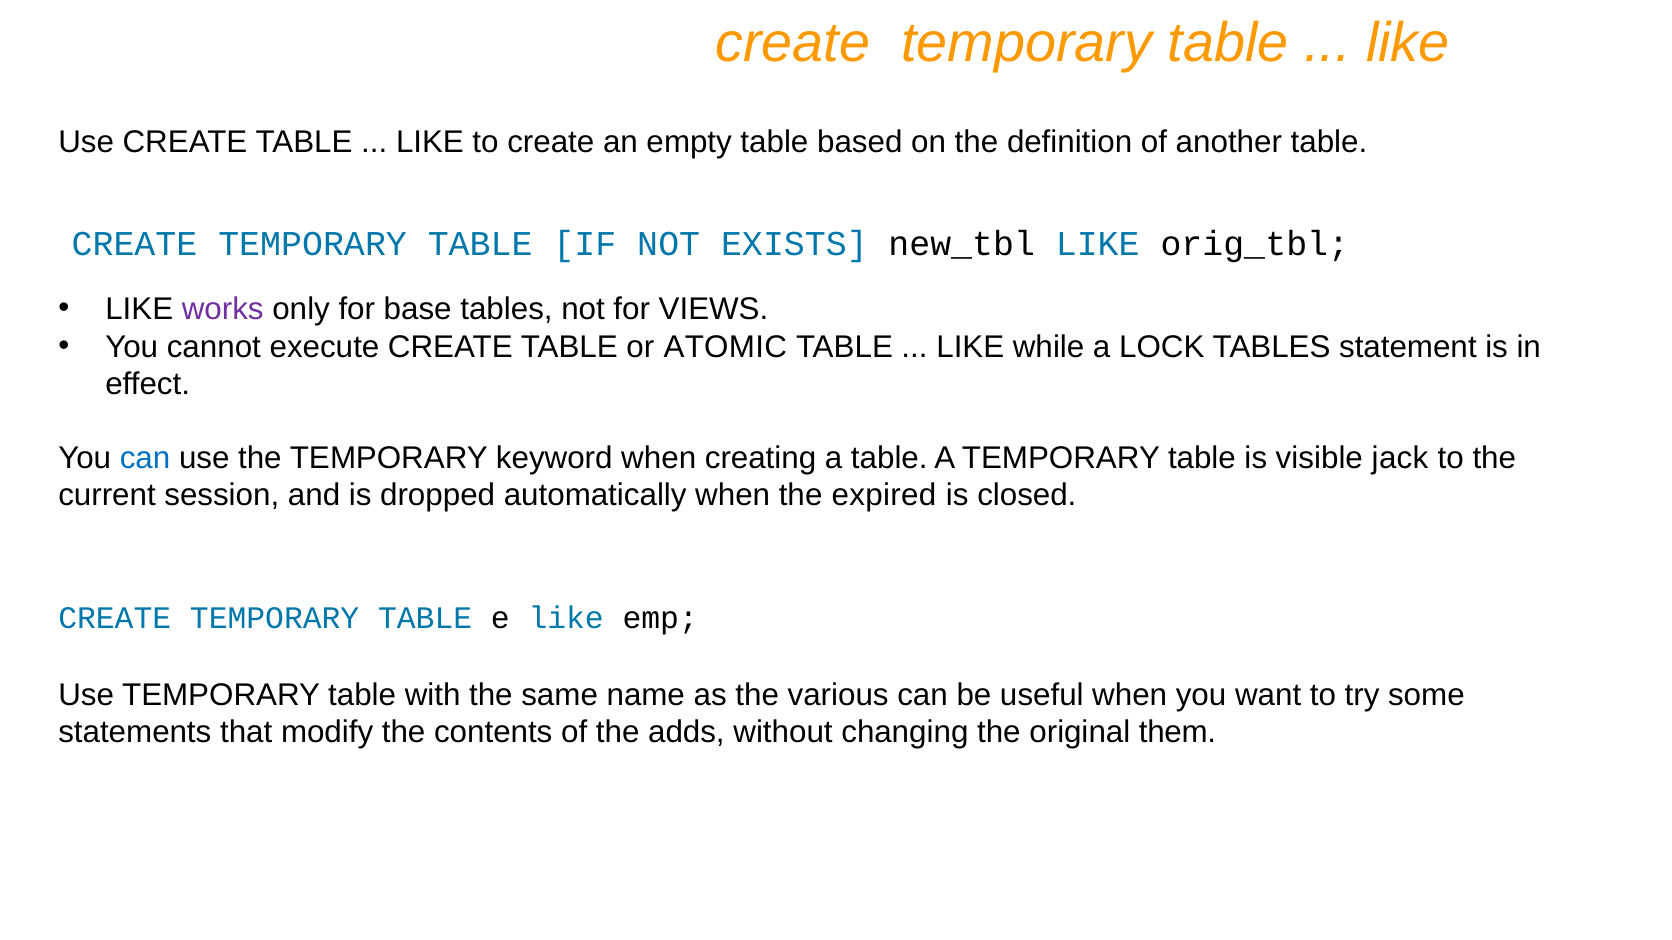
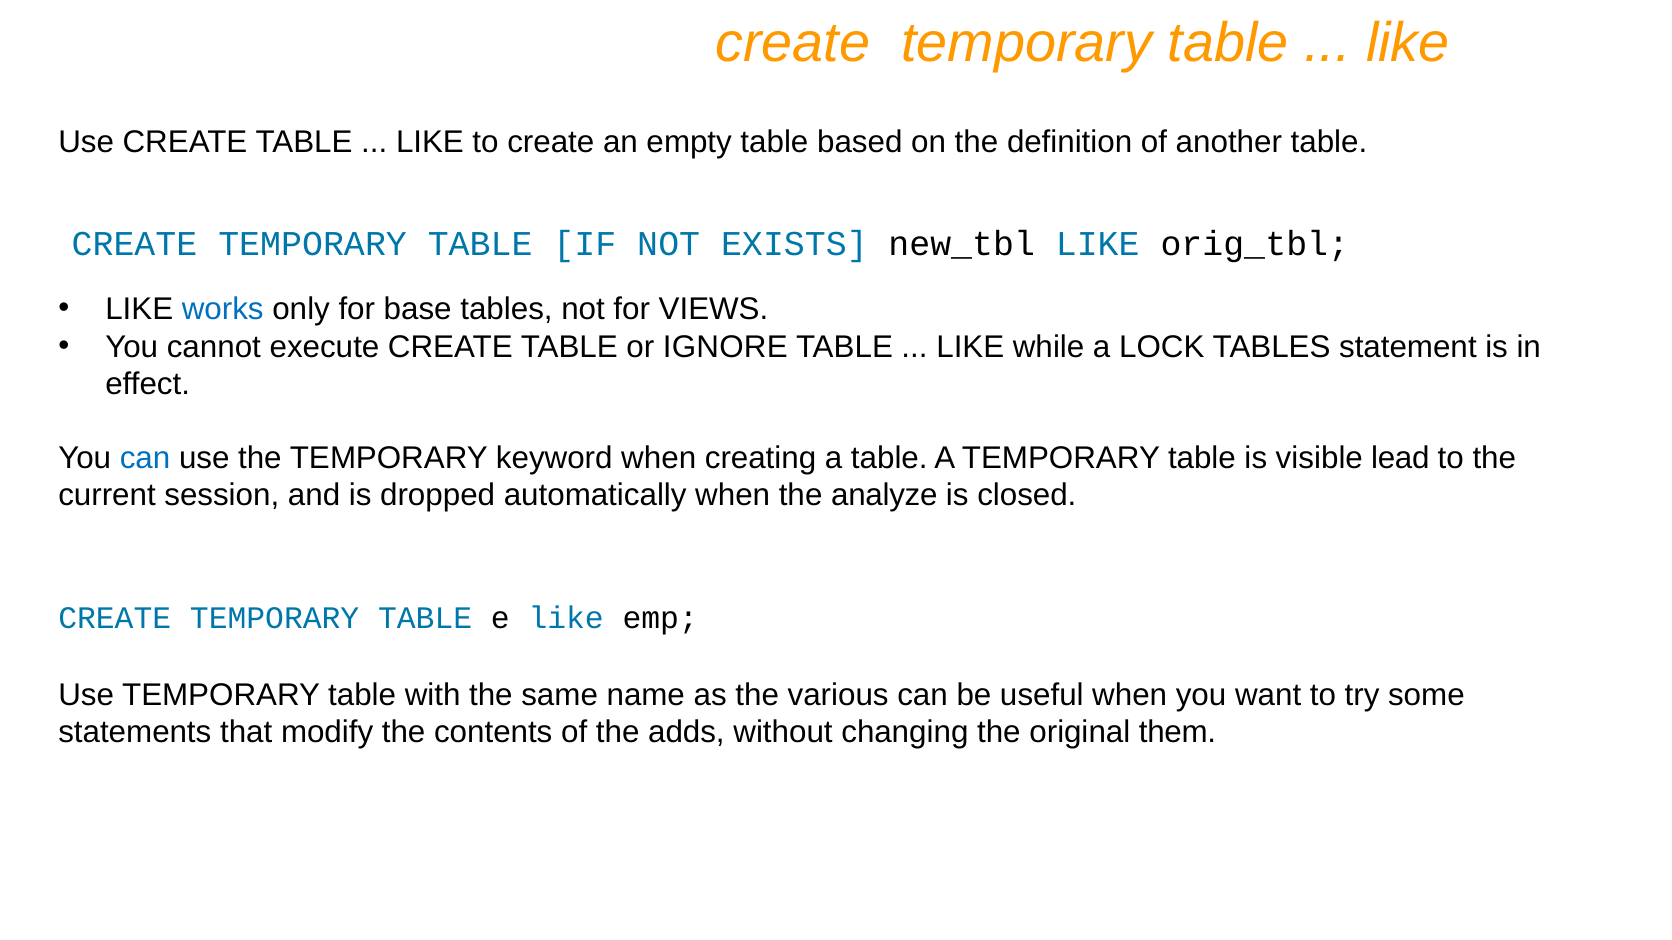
works colour: purple -> blue
ATOMIC: ATOMIC -> IGNORE
jack: jack -> lead
expired: expired -> analyze
